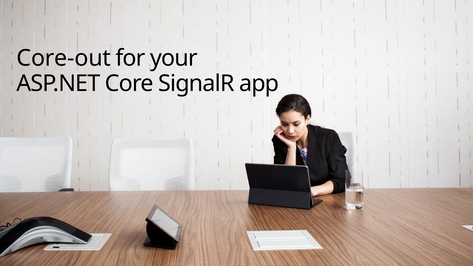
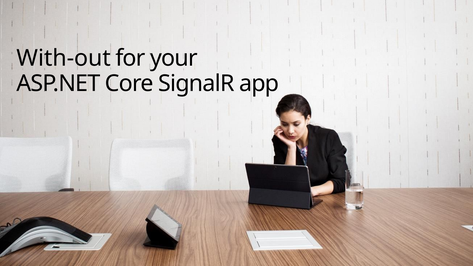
Core-out: Core-out -> With-out
